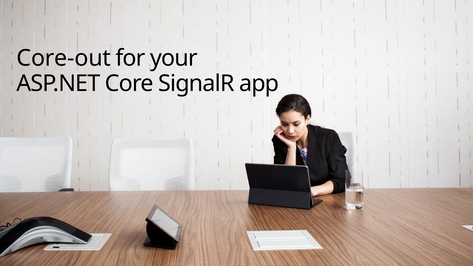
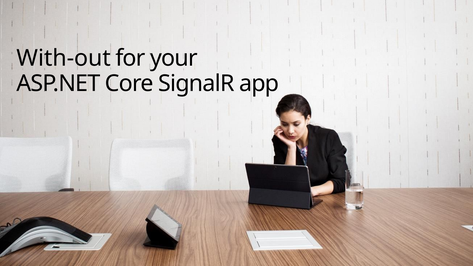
Core-out: Core-out -> With-out
